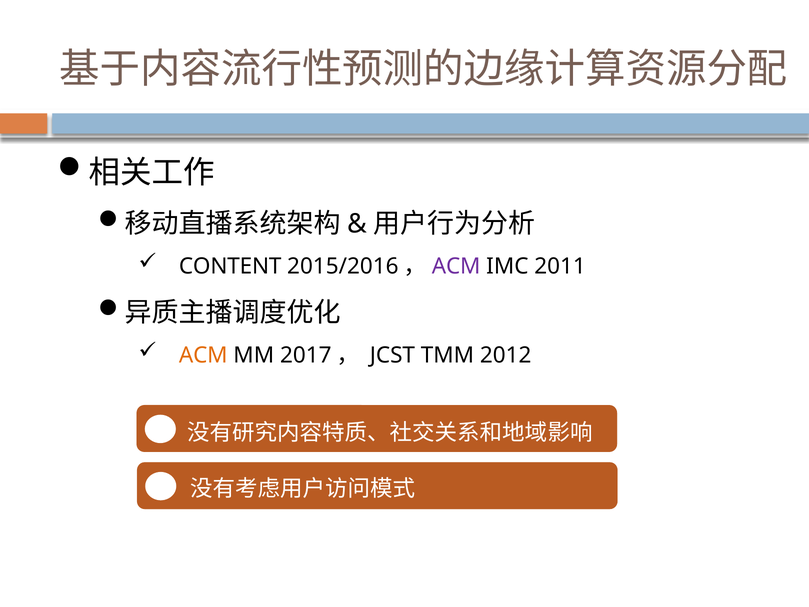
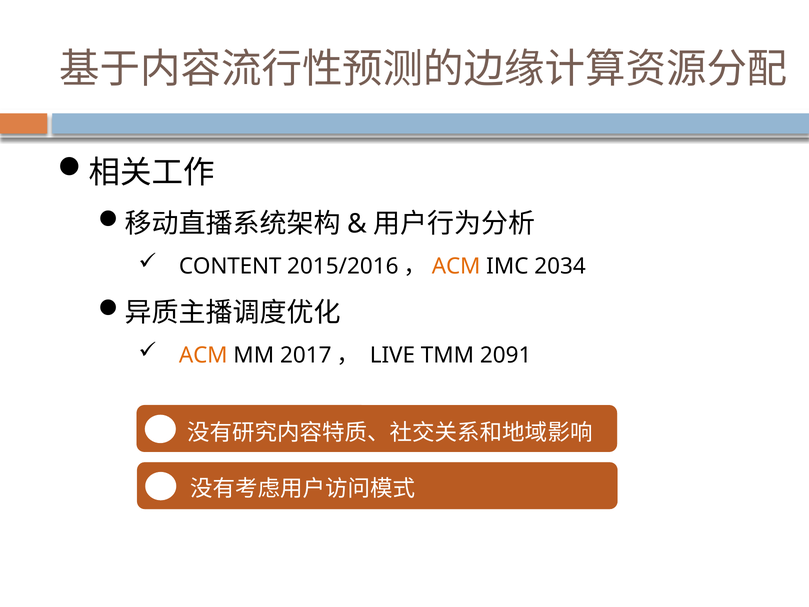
ACM at (456, 266) colour: purple -> orange
2011: 2011 -> 2034
JCST: JCST -> LIVE
2012: 2012 -> 2091
